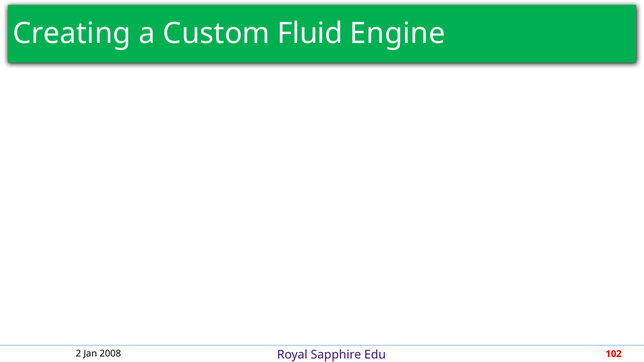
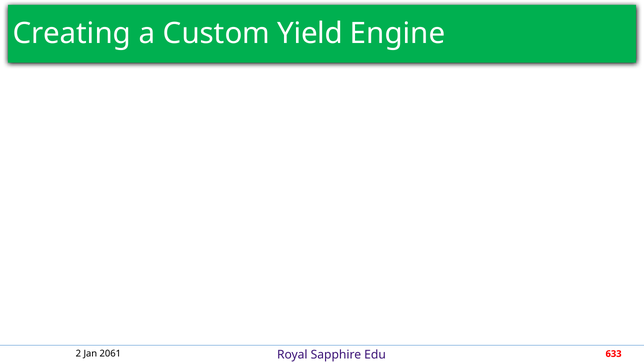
Fluid: Fluid -> Yield
2008: 2008 -> 2061
102: 102 -> 633
